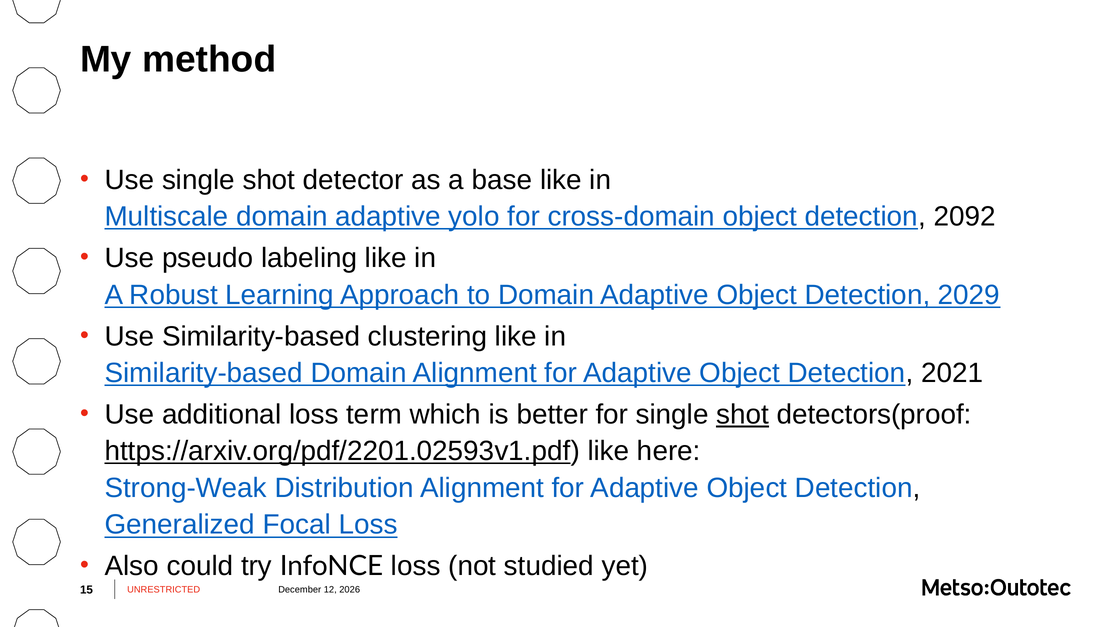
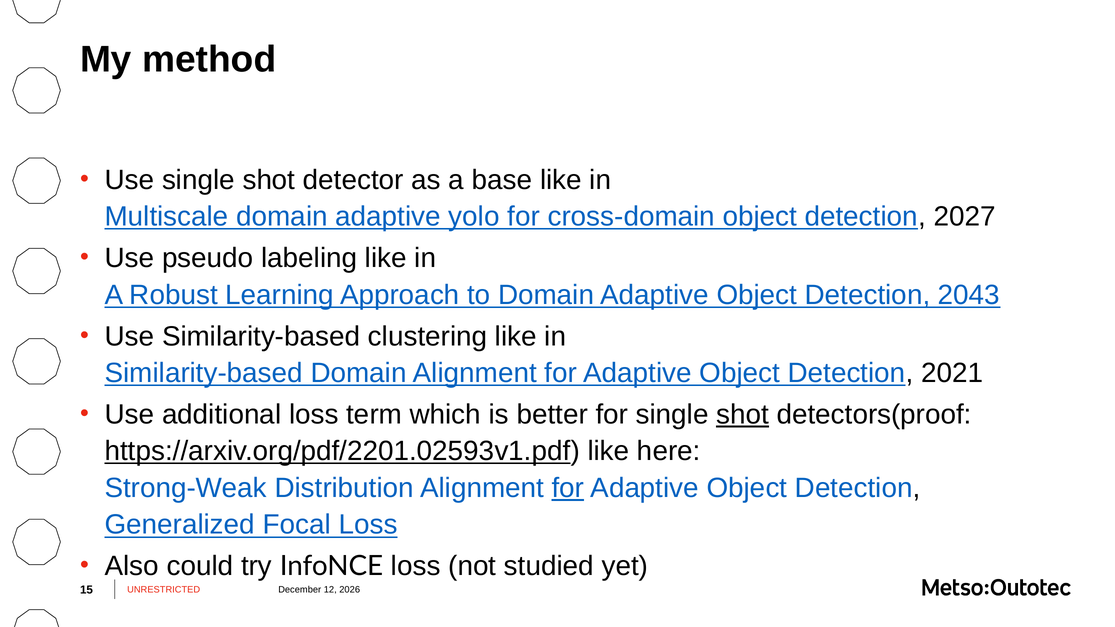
2092: 2092 -> 2027
2029: 2029 -> 2043
for at (568, 488) underline: none -> present
